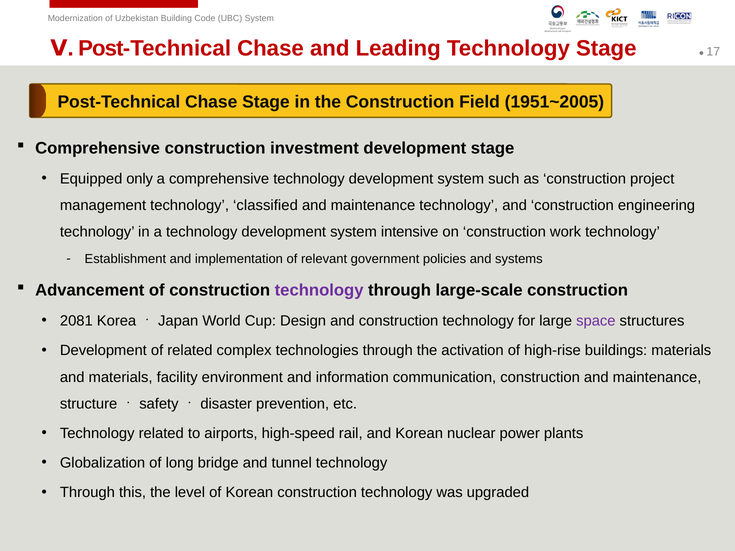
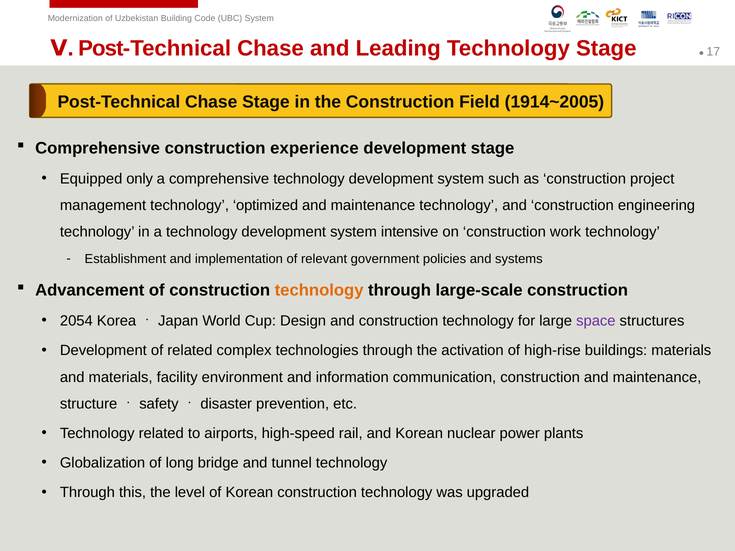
1951~2005: 1951~2005 -> 1914~2005
investment: investment -> experience
classified: classified -> optimized
technology at (319, 290) colour: purple -> orange
2081: 2081 -> 2054
